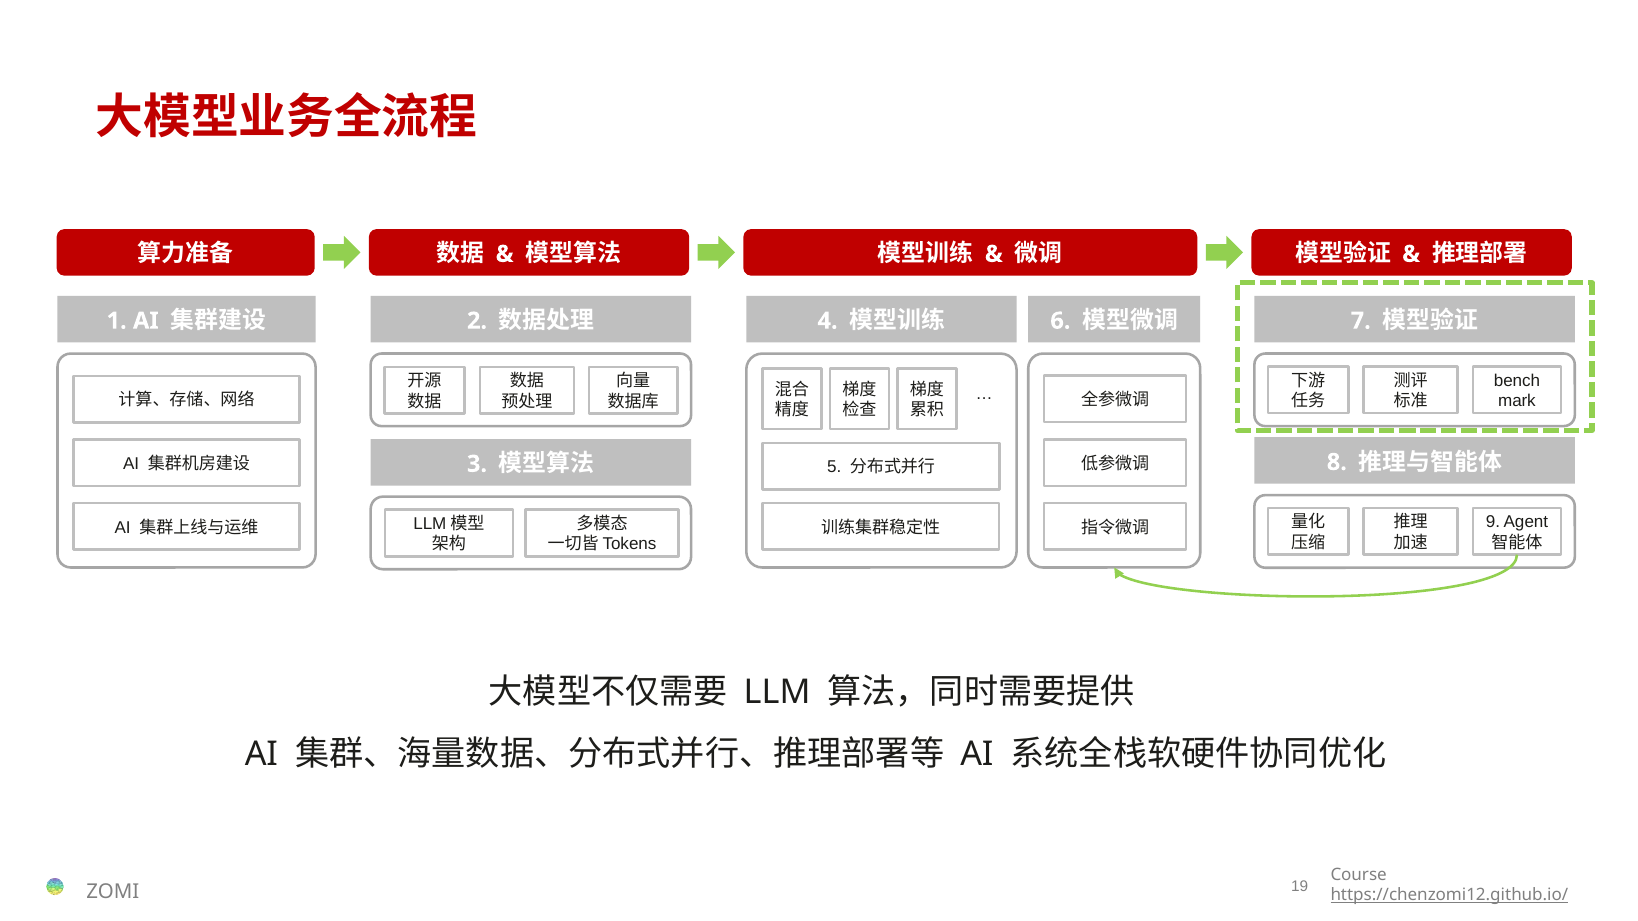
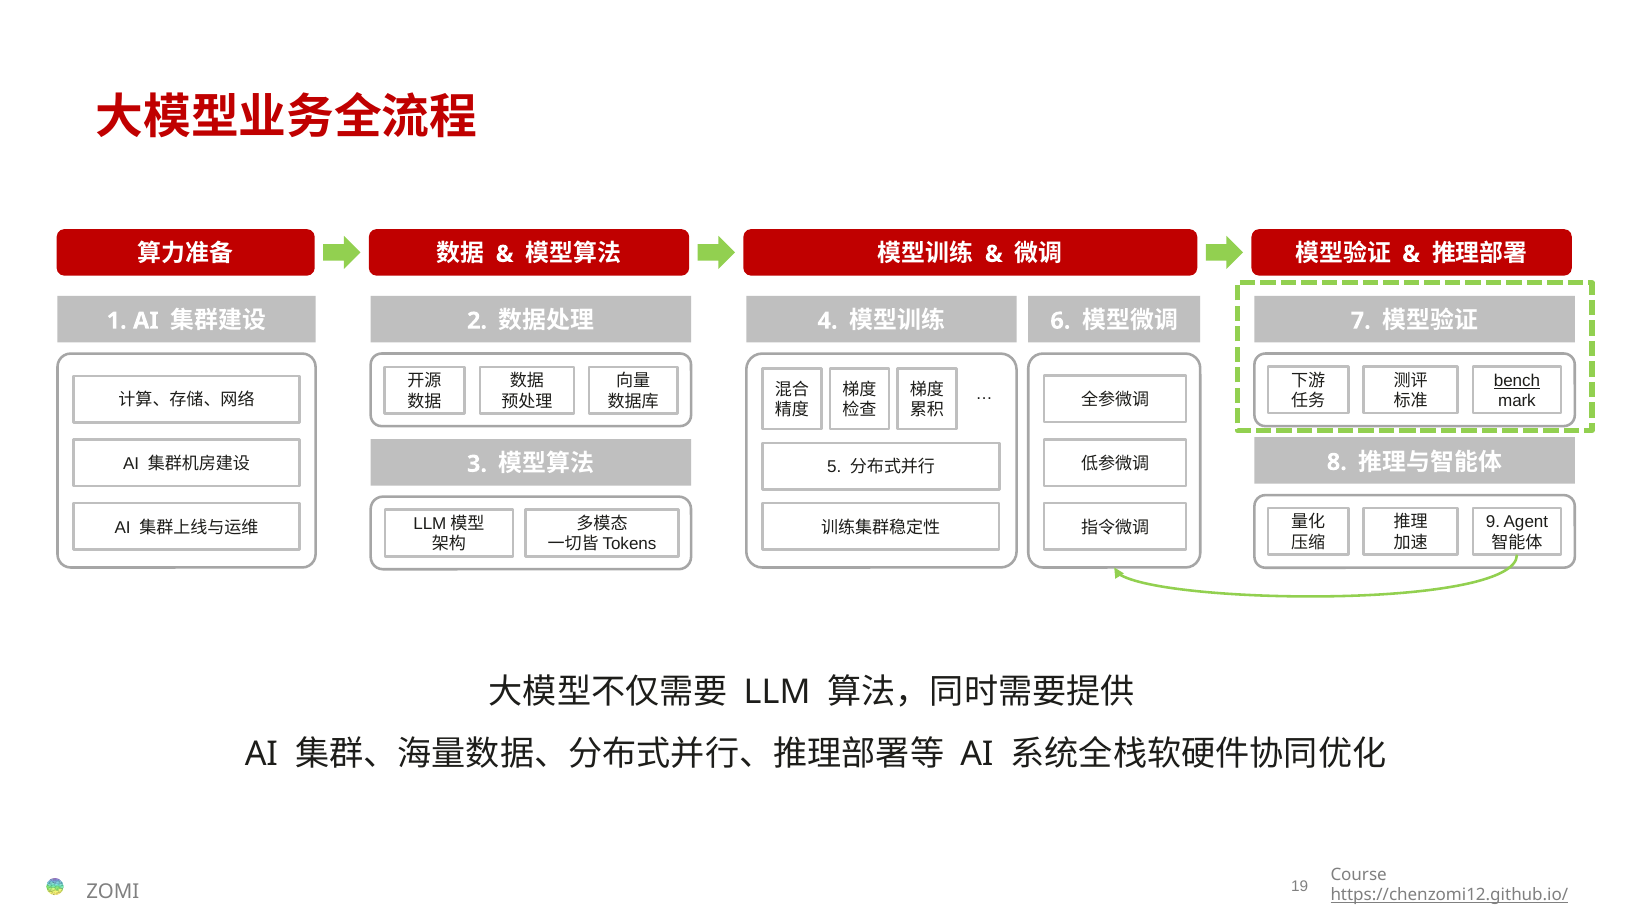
bench underline: none -> present
